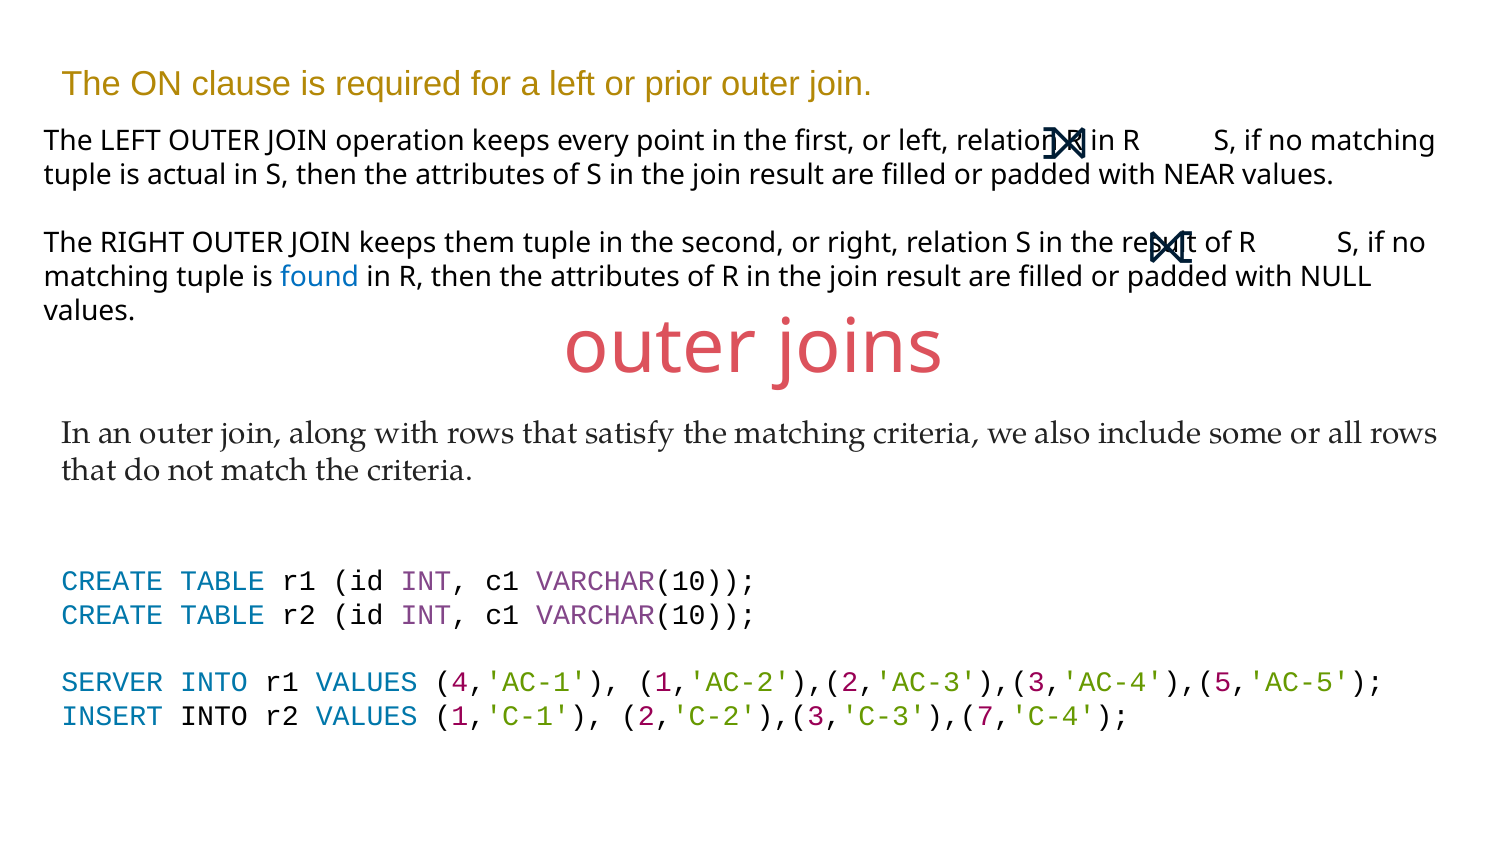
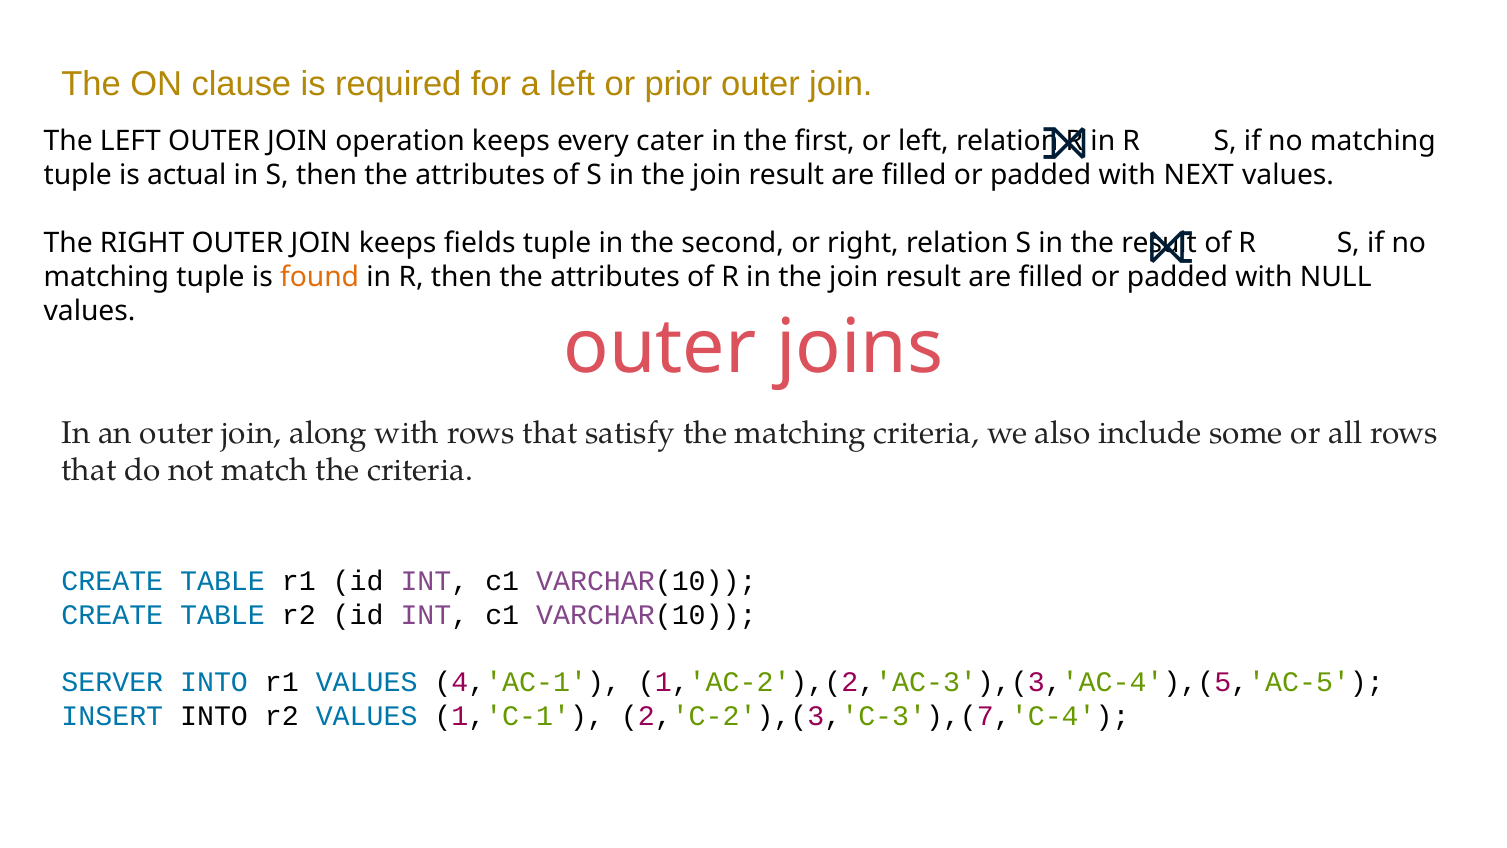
point: point -> cater
NEAR: NEAR -> NEXT
them: them -> fields
found colour: blue -> orange
